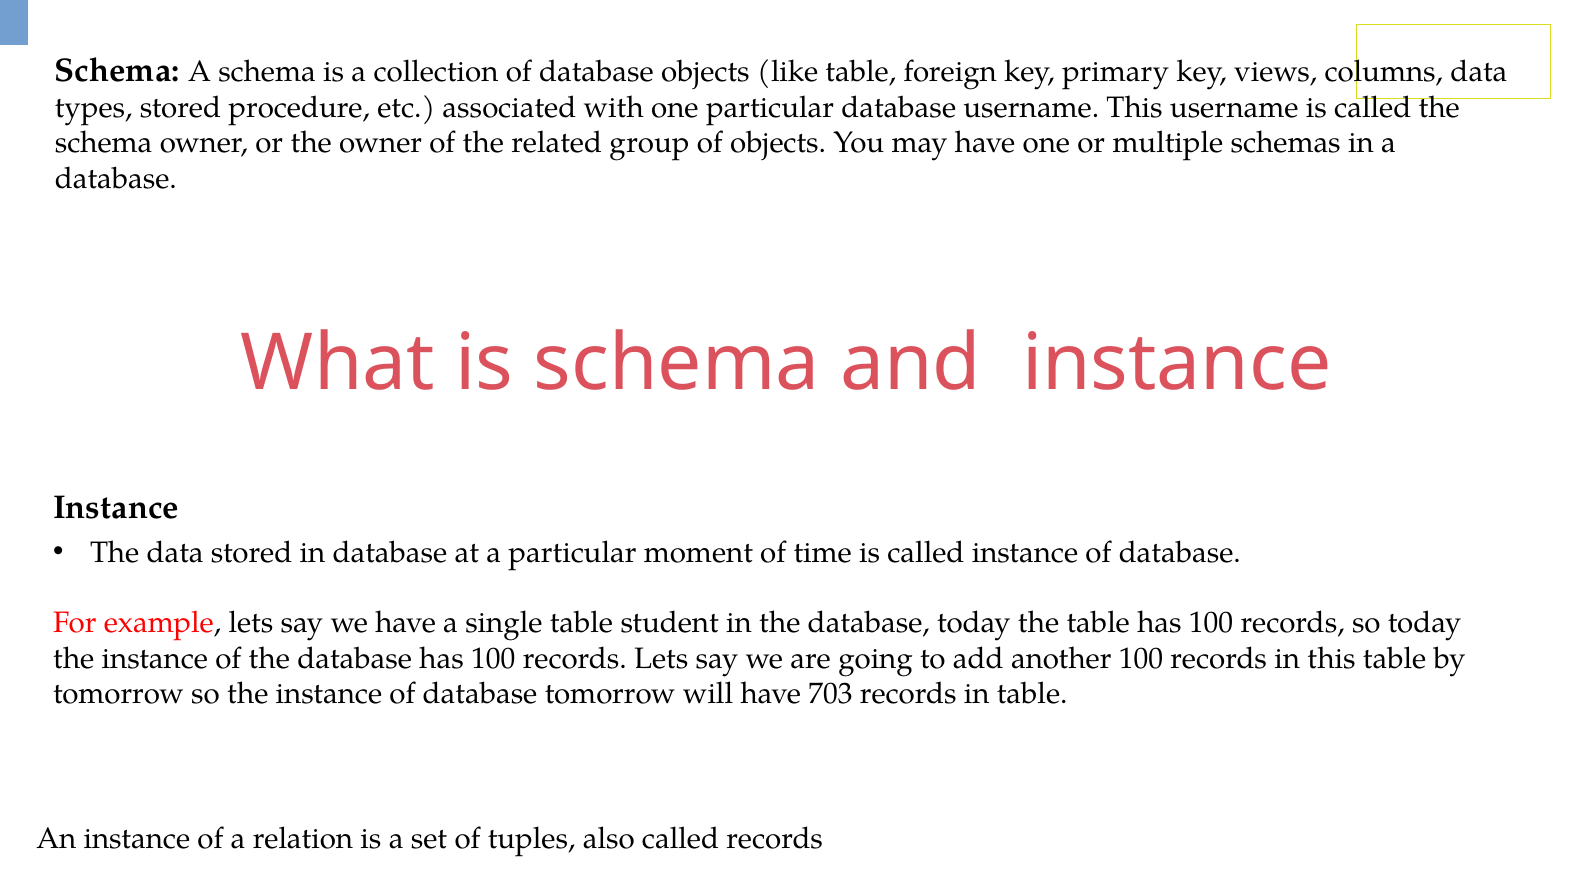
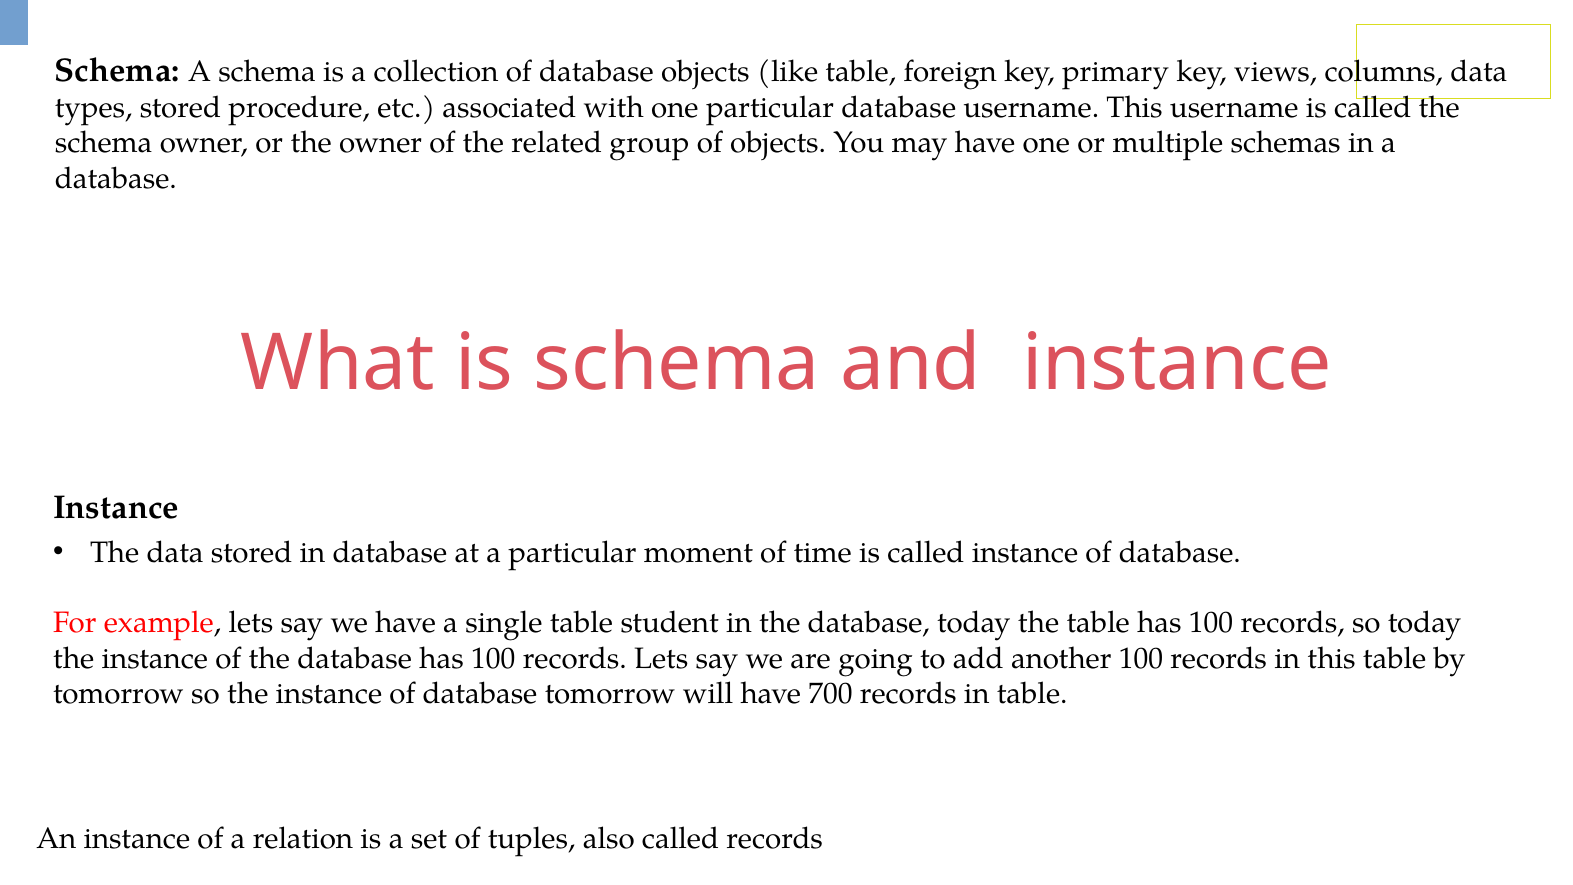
703: 703 -> 700
